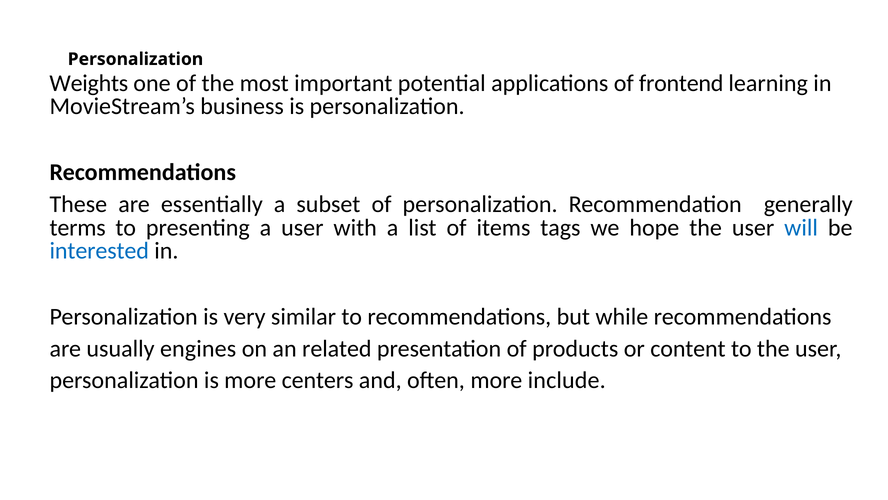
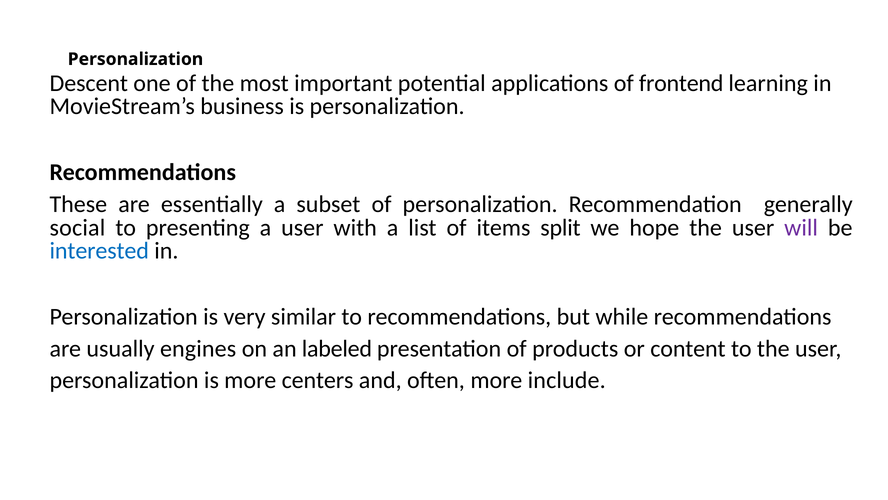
Weights: Weights -> Descent
terms: terms -> social
tags: tags -> split
will colour: blue -> purple
related: related -> labeled
